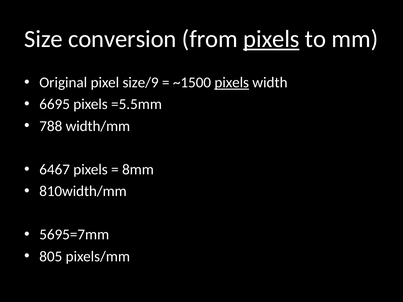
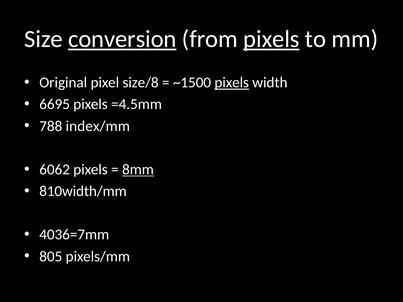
conversion underline: none -> present
size/9: size/9 -> size/8
=5.5mm: =5.5mm -> =4.5mm
width/mm: width/mm -> index/mm
6467: 6467 -> 6062
8mm underline: none -> present
5695=7mm: 5695=7mm -> 4036=7mm
